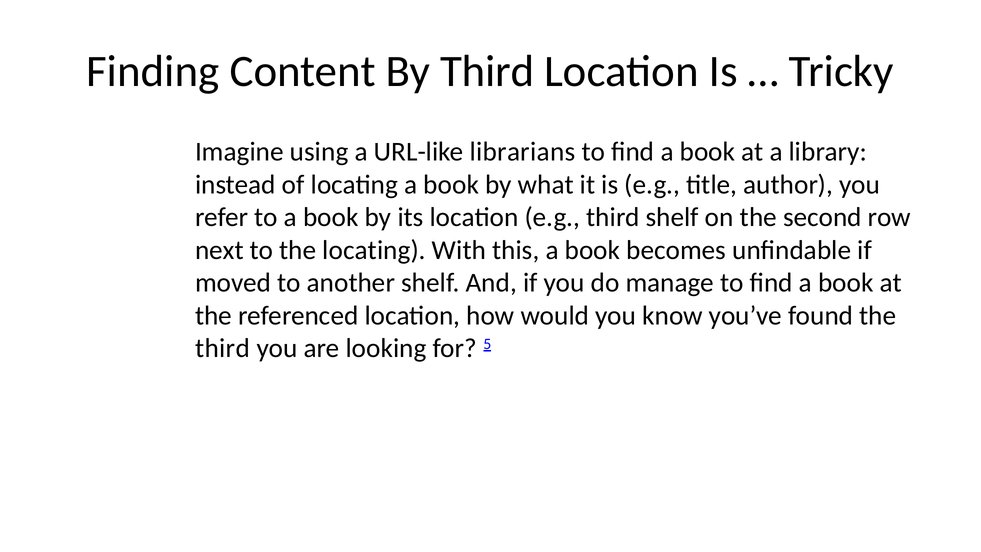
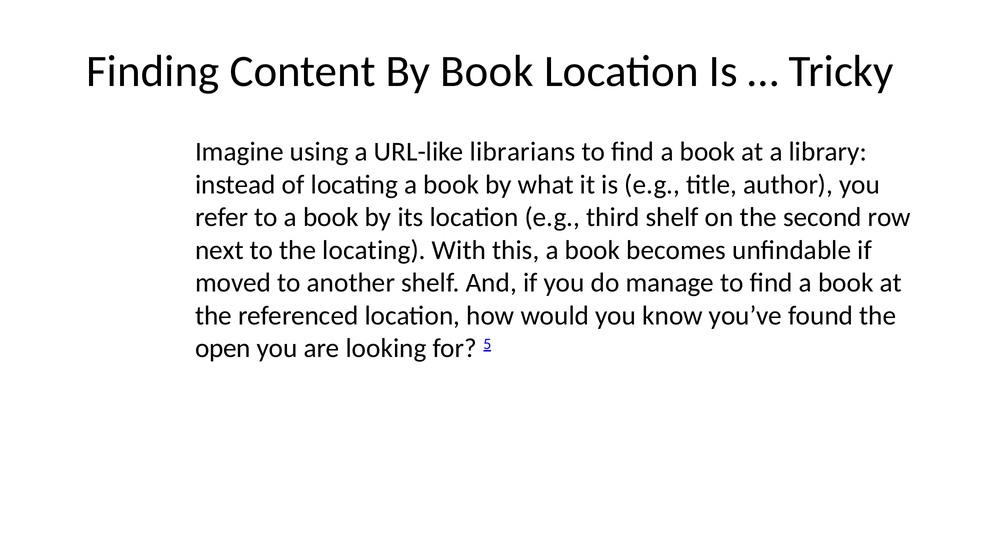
By Third: Third -> Book
third at (223, 348): third -> open
